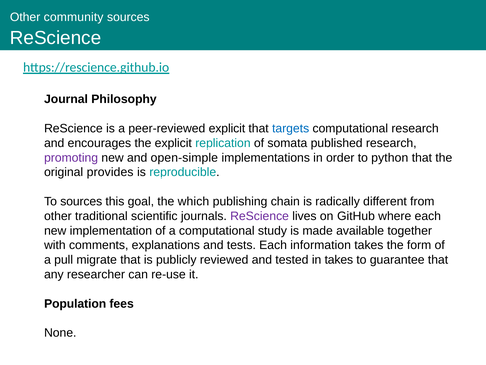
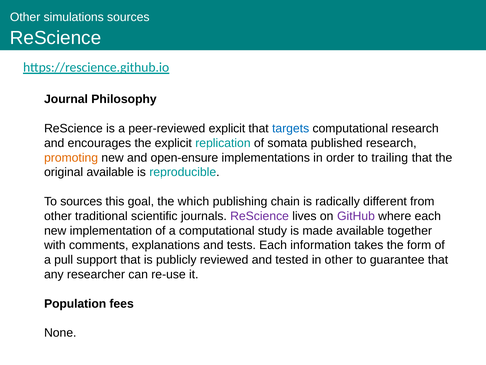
community: community -> simulations
promoting colour: purple -> orange
open-simple: open-simple -> open-ensure
python: python -> trailing
original provides: provides -> available
GitHub colour: black -> purple
migrate: migrate -> support
in takes: takes -> other
